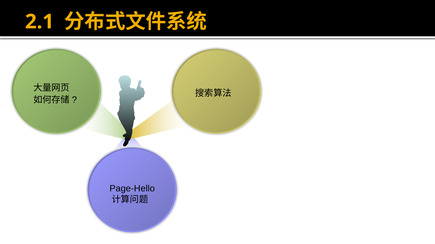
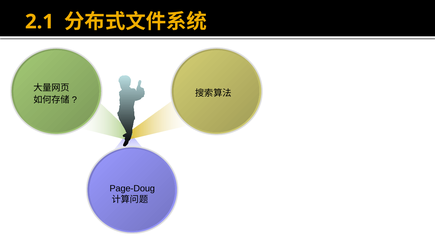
Page-Hello: Page-Hello -> Page-Doug
